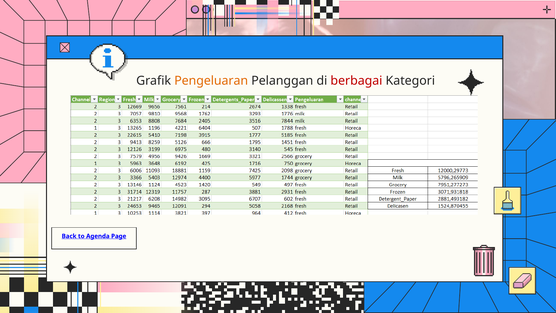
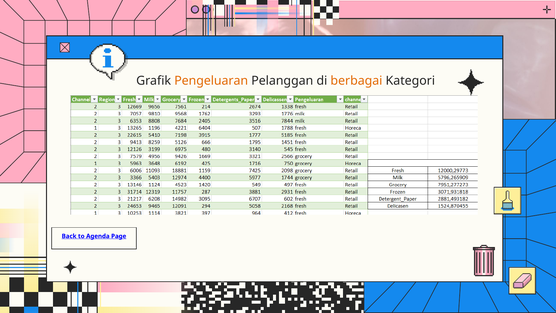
berbagai colour: red -> orange
